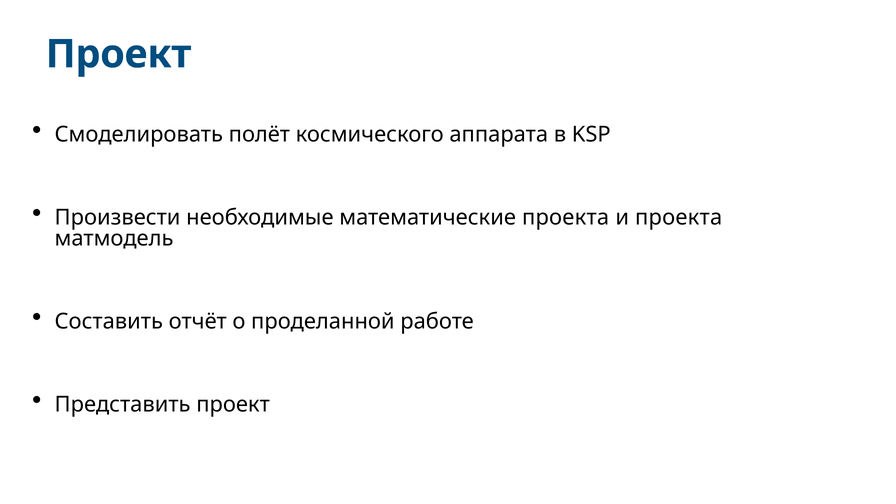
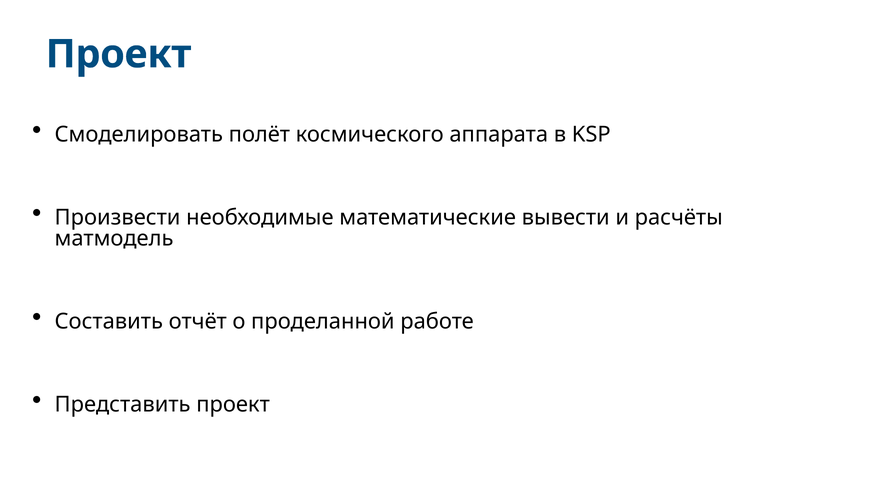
математические проекта: проекта -> вывести
и проекта: проекта -> расчёты
